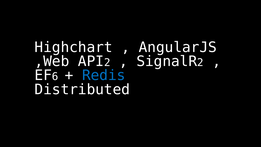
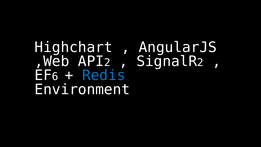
Distributed: Distributed -> Environment
